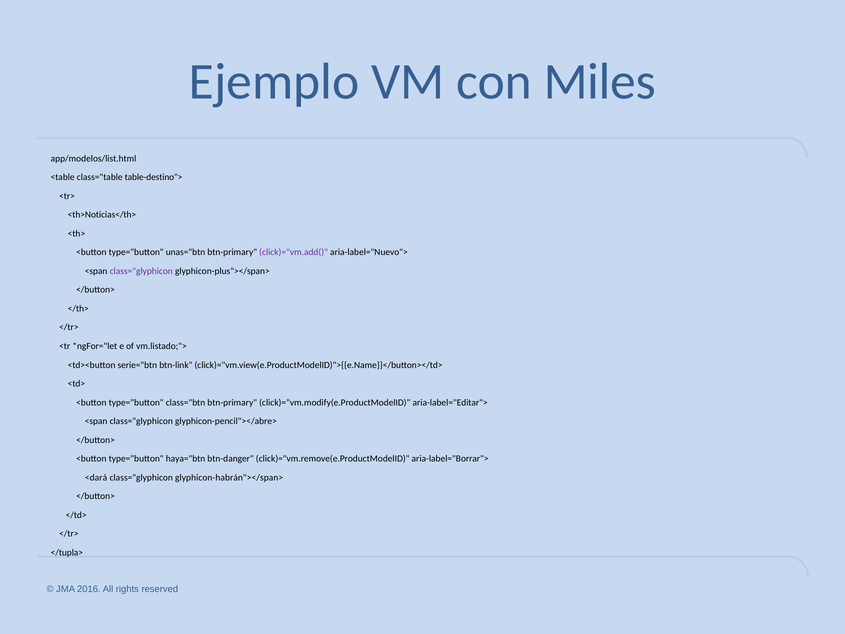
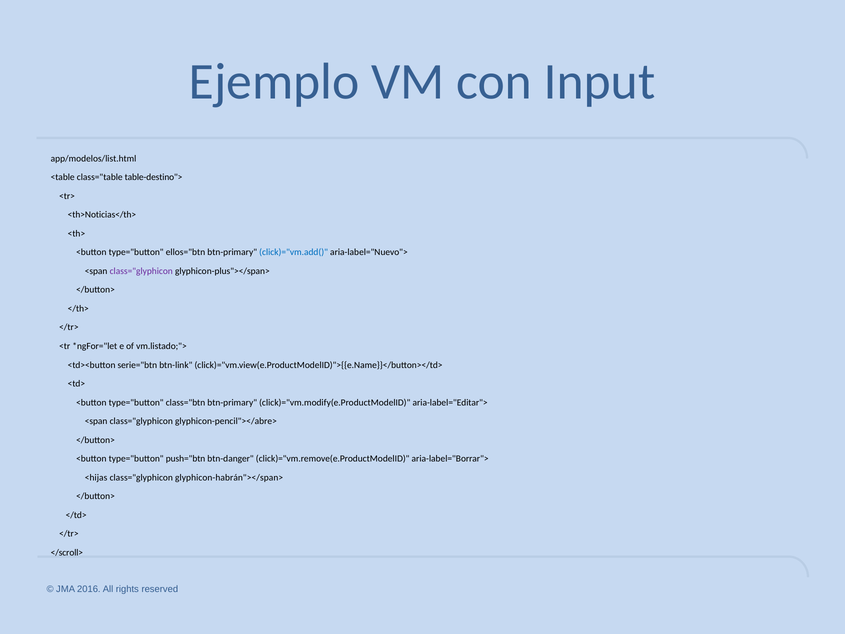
Miles: Miles -> Input
unas="btn: unas="btn -> ellos="btn
click)="vm.add( colour: purple -> blue
haya="btn: haya="btn -> push="btn
<dará: <dará -> <hijas
</tupla>: </tupla> -> </scroll>
